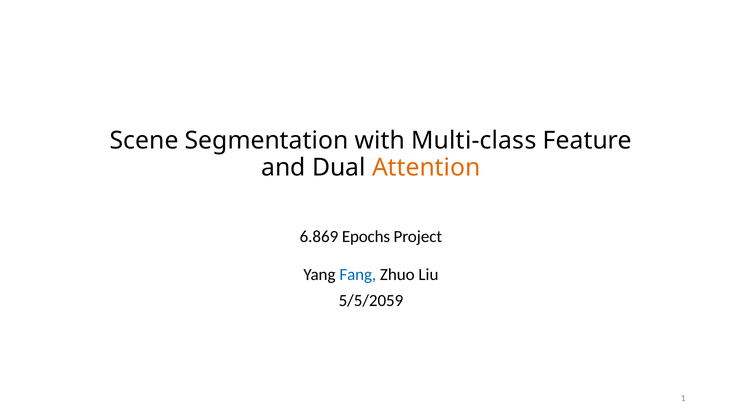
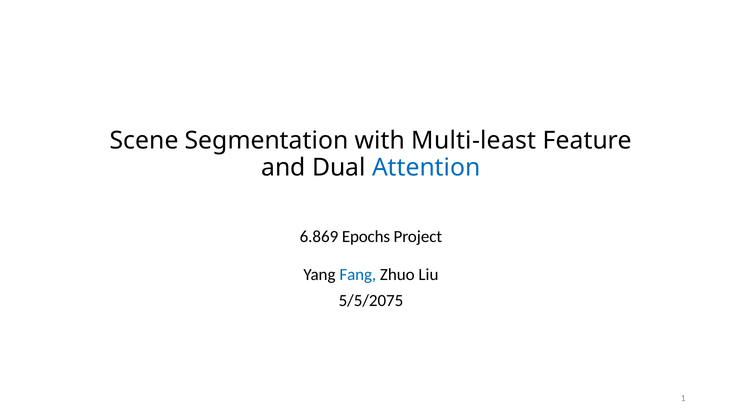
Multi-class: Multi-class -> Multi-least
Attention colour: orange -> blue
5/5/2059: 5/5/2059 -> 5/5/2075
